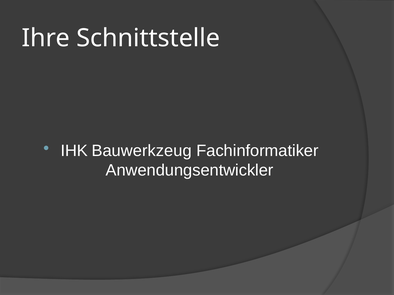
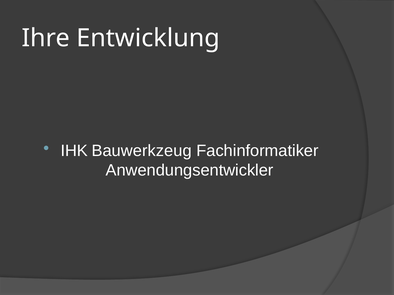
Schnittstelle: Schnittstelle -> Entwicklung
